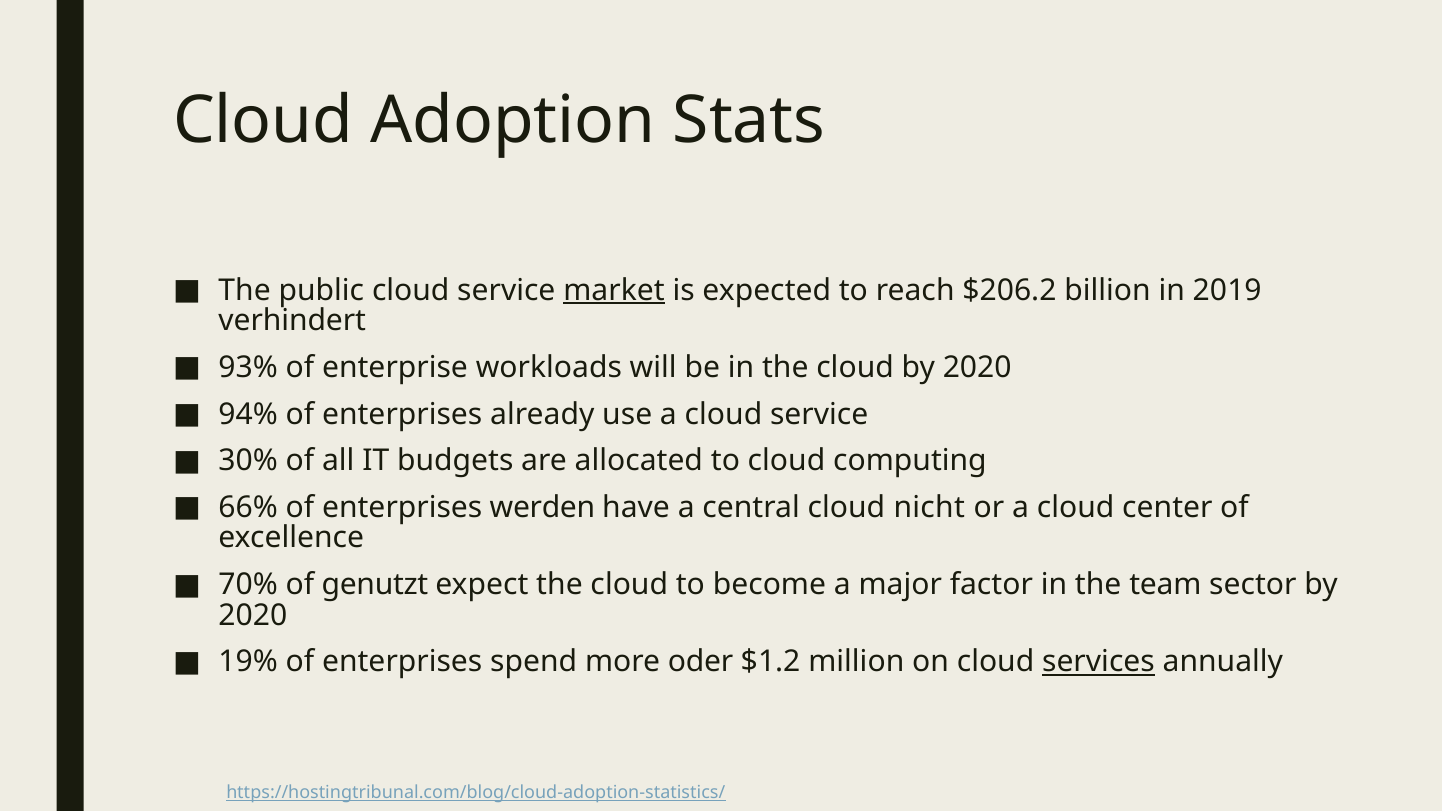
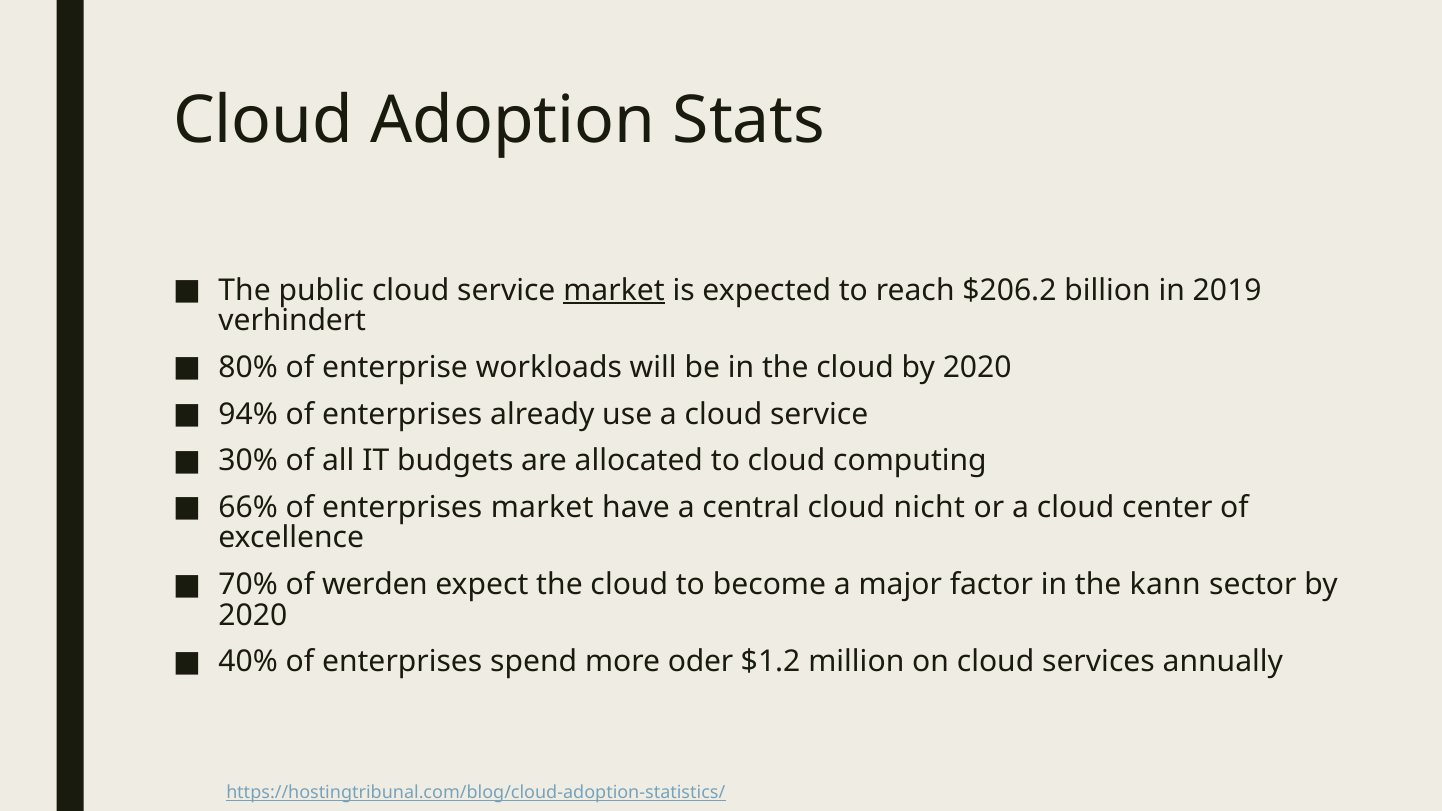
93%: 93% -> 80%
enterprises werden: werden -> market
genutzt: genutzt -> werden
team: team -> kann
19%: 19% -> 40%
services underline: present -> none
